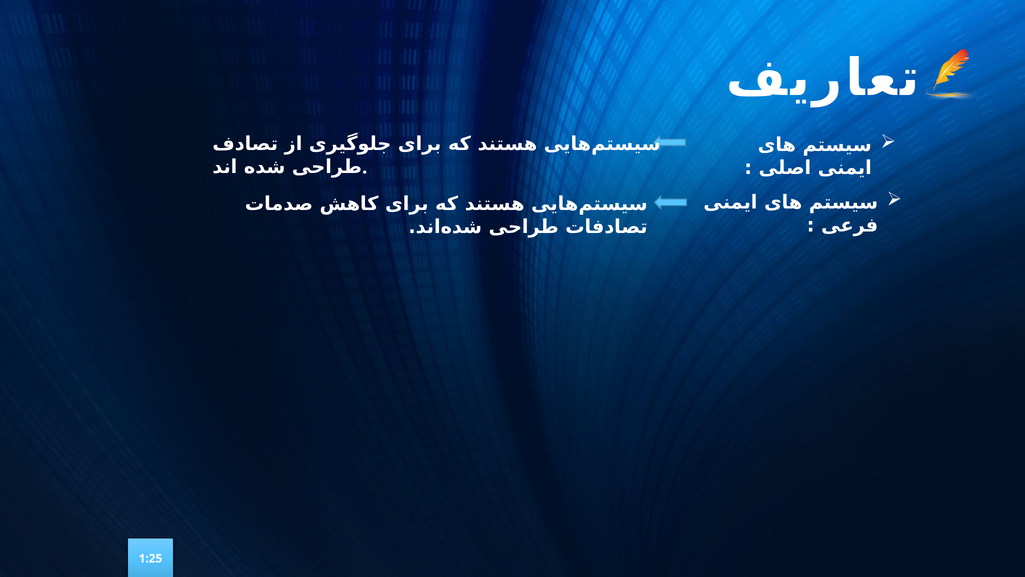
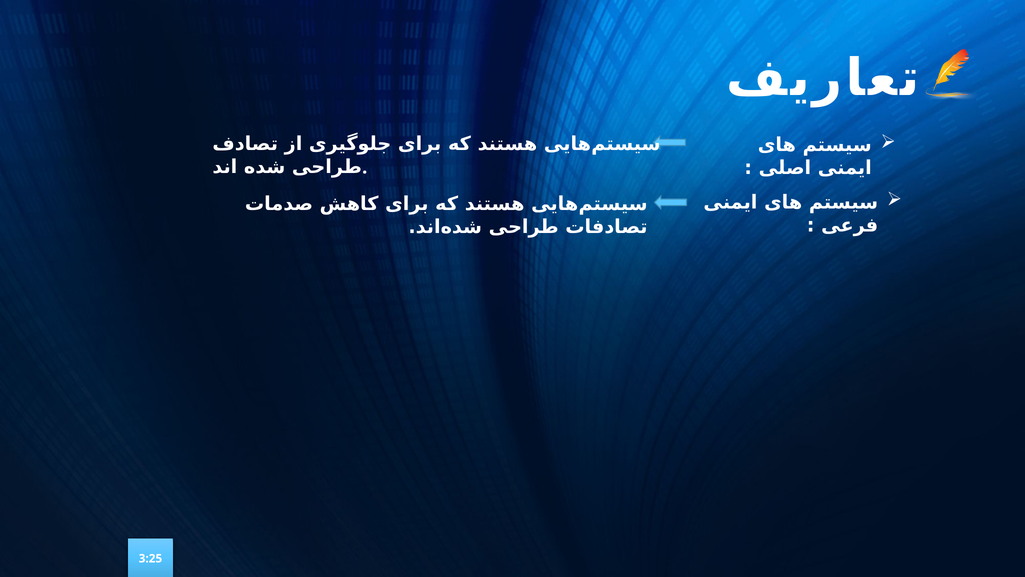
1:25: 1:25 -> 3:25
